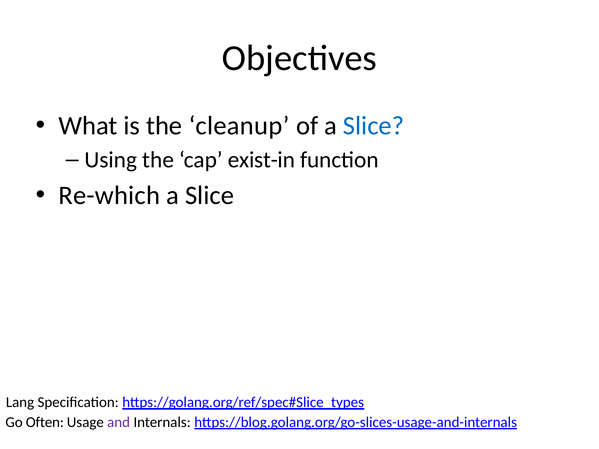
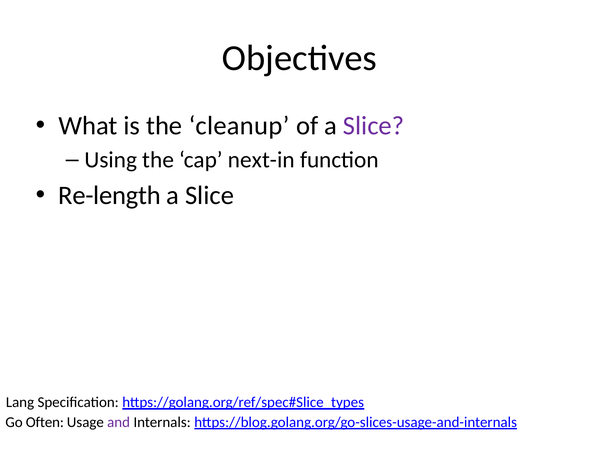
Slice at (374, 126) colour: blue -> purple
exist-in: exist-in -> next-in
Re-which: Re-which -> Re-length
